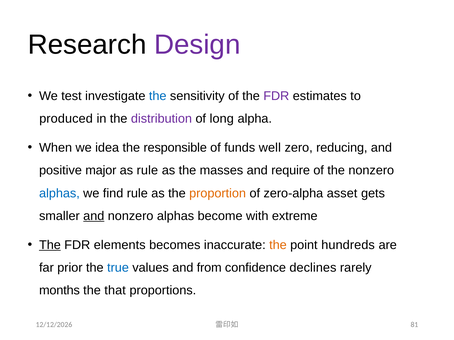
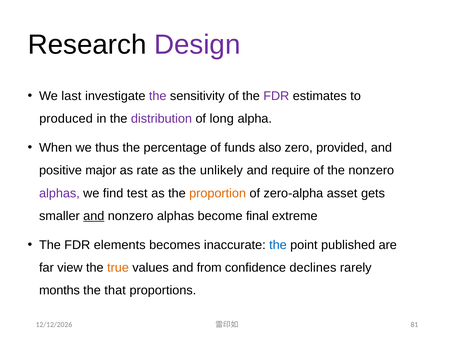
test: test -> last
the at (158, 96) colour: blue -> purple
idea: idea -> thus
responsible: responsible -> percentage
well: well -> also
reducing: reducing -> provided
as rule: rule -> rate
masses: masses -> unlikely
alphas at (59, 193) colour: blue -> purple
find rule: rule -> test
with: with -> final
The at (50, 245) underline: present -> none
the at (278, 245) colour: orange -> blue
hundreds: hundreds -> published
prior: prior -> view
true colour: blue -> orange
